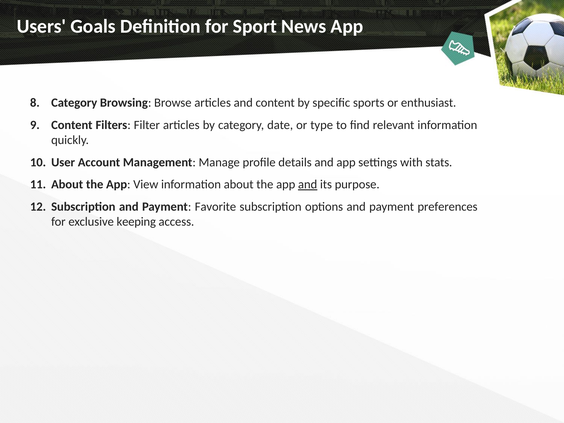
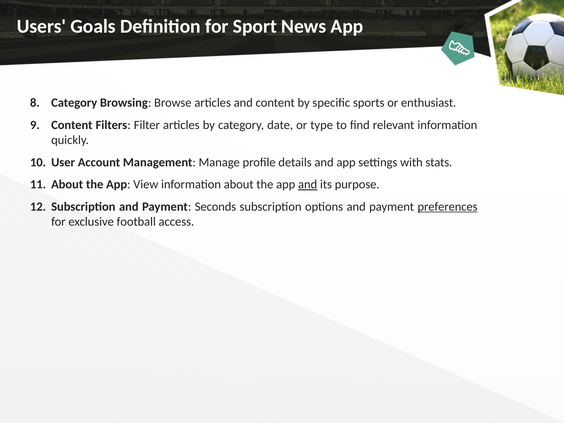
Favorite: Favorite -> Seconds
preferences underline: none -> present
keeping: keeping -> football
